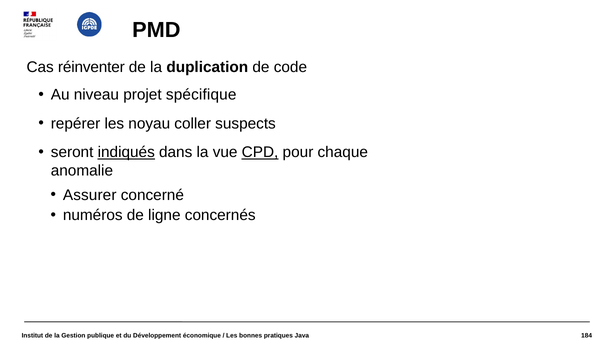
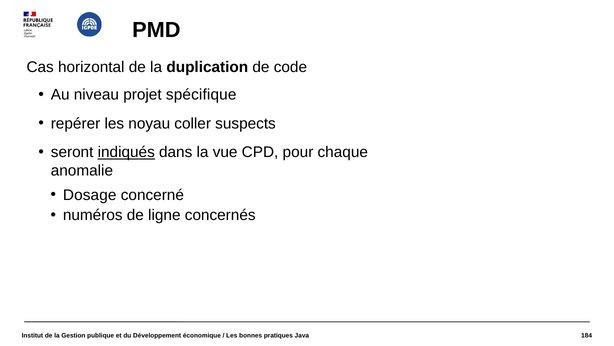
réinventer: réinventer -> horizontal
CPD underline: present -> none
Assurer: Assurer -> Dosage
